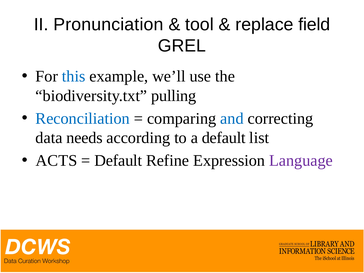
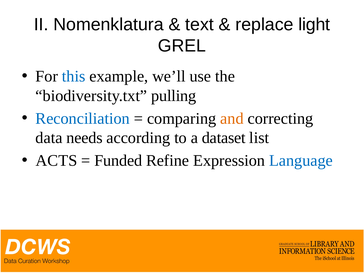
Pronunciation: Pronunciation -> Nomenklatura
tool: tool -> text
field: field -> light
and colour: blue -> orange
a default: default -> dataset
Default at (118, 161): Default -> Funded
Language colour: purple -> blue
